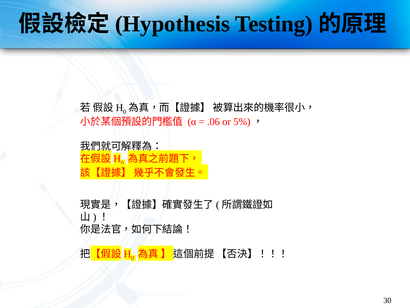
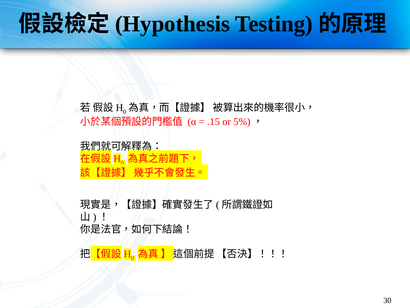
.06: .06 -> .15
